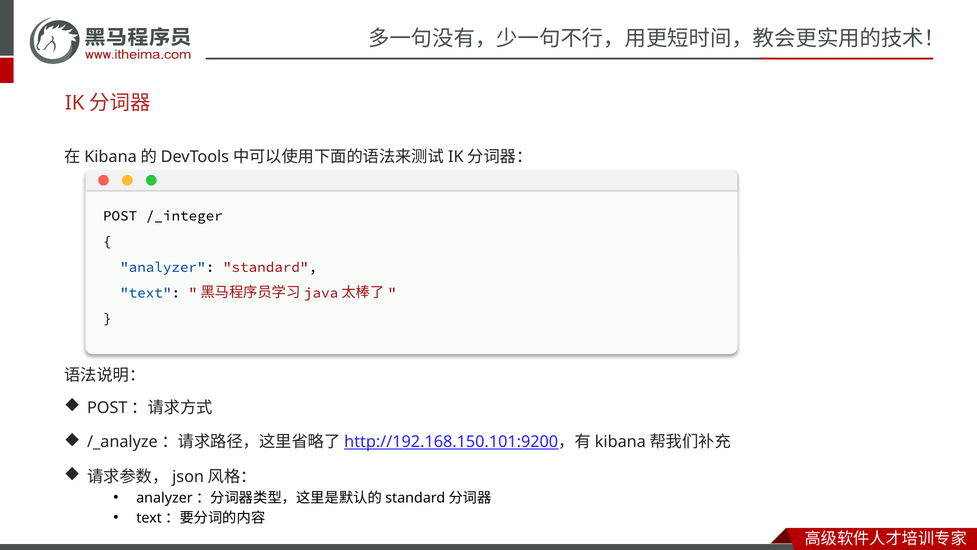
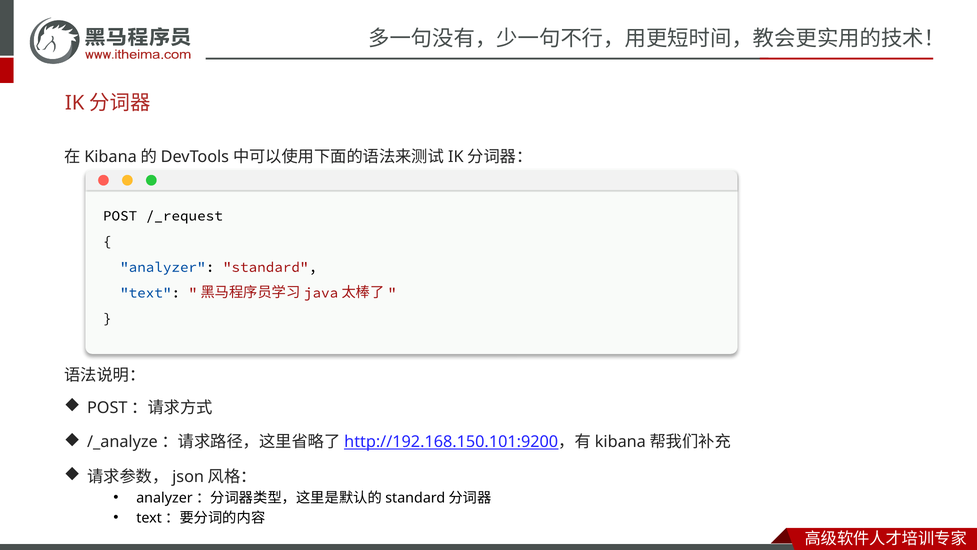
/_integer: /_integer -> /_request
